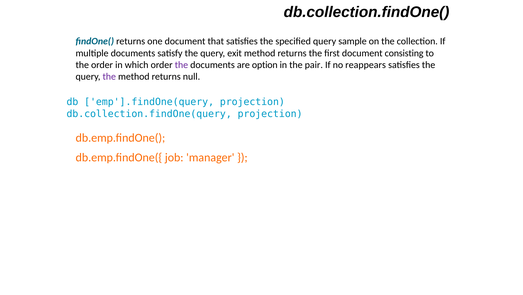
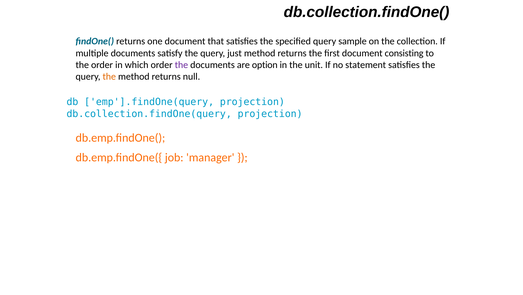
exit: exit -> just
pair: pair -> unit
reappears: reappears -> statement
the at (109, 76) colour: purple -> orange
